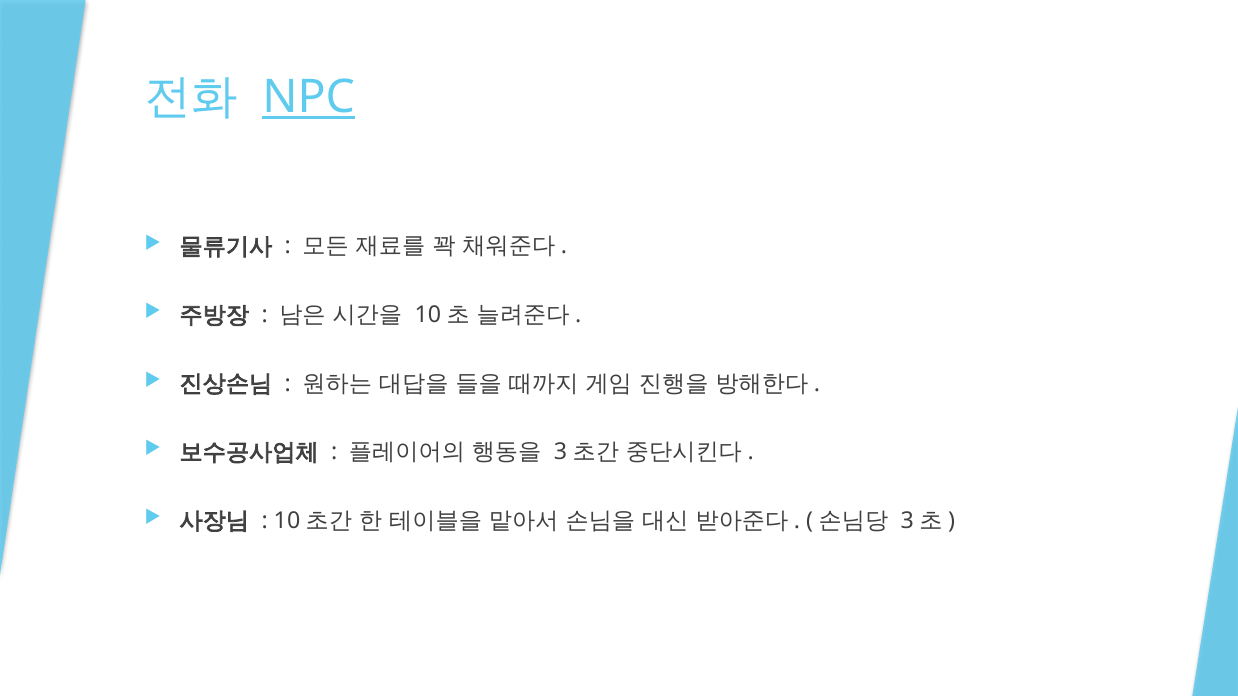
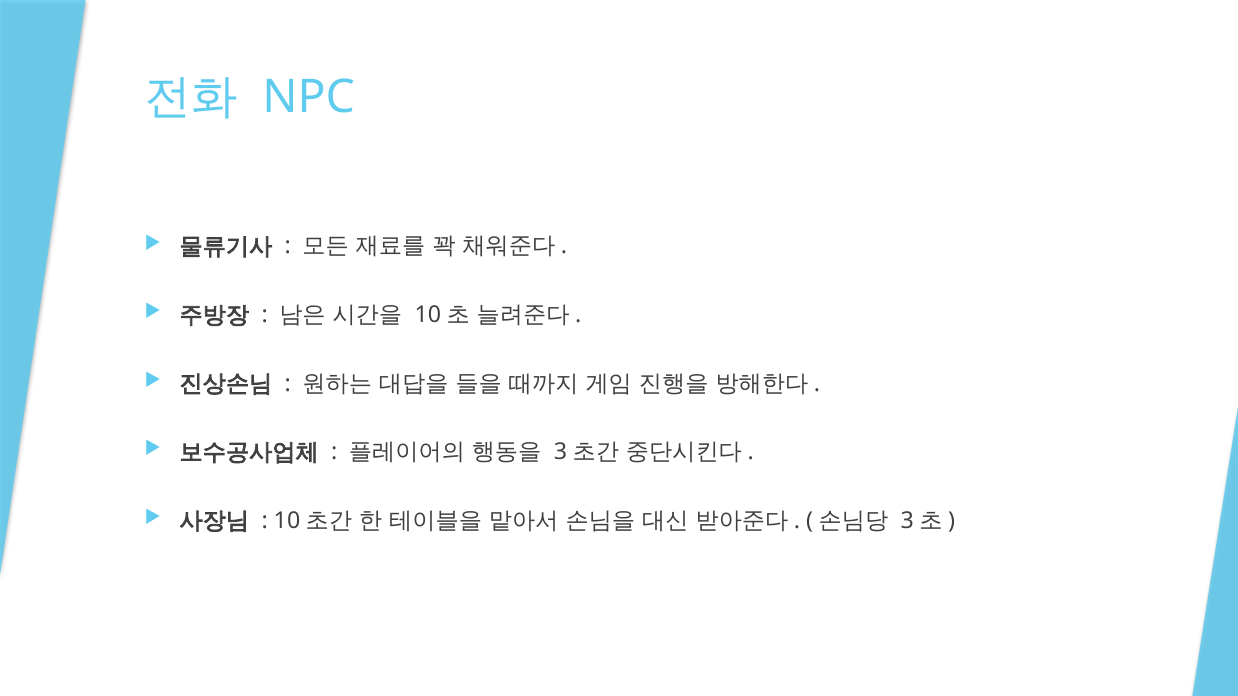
NPC underline: present -> none
